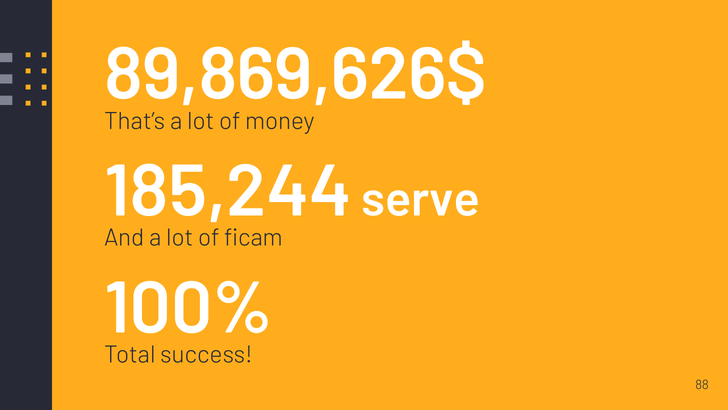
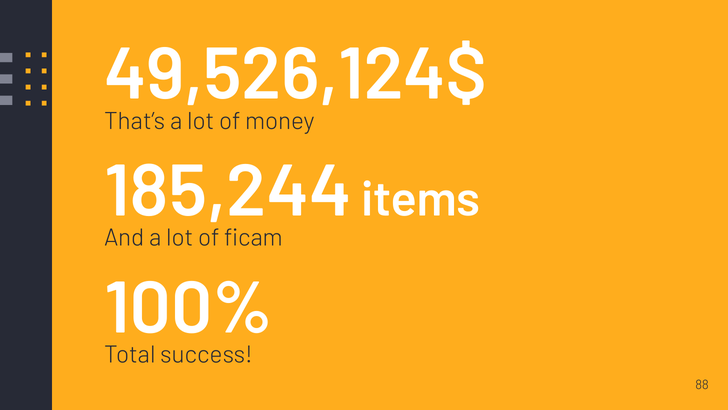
89,869,626$: 89,869,626$ -> 49,526,124$
serve: serve -> items
